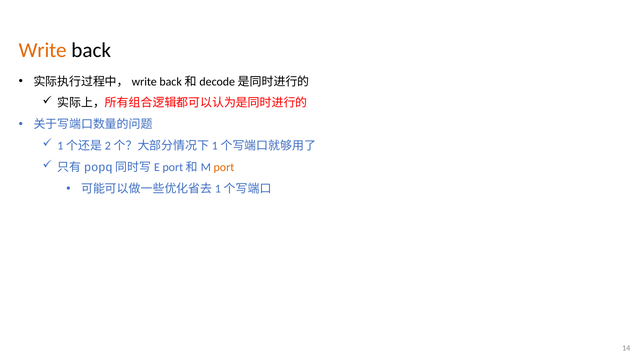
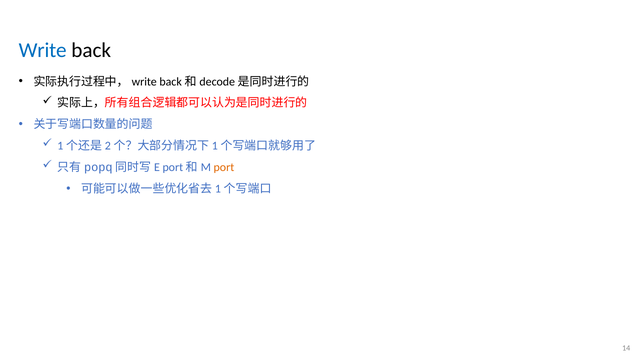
Write colour: orange -> blue
